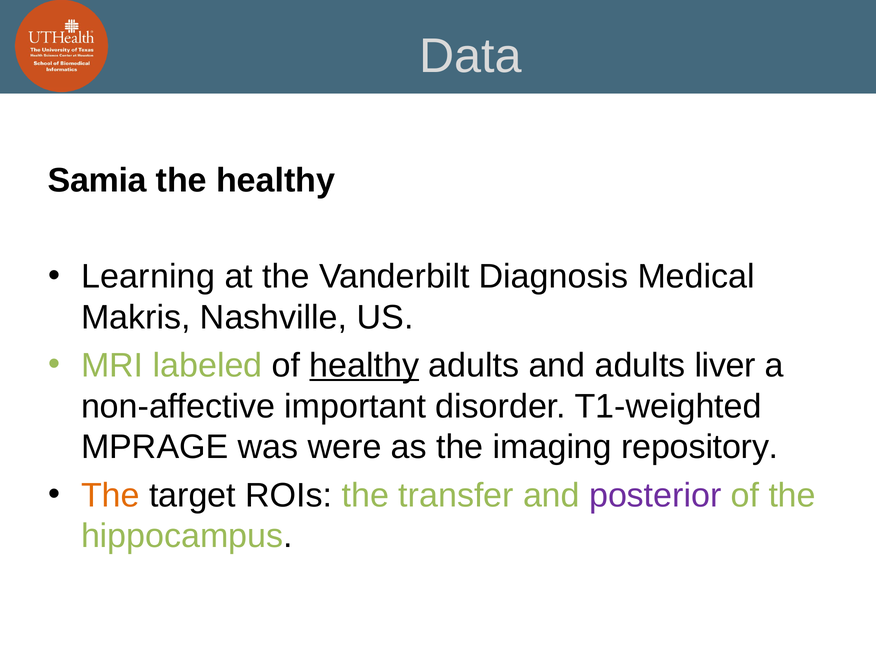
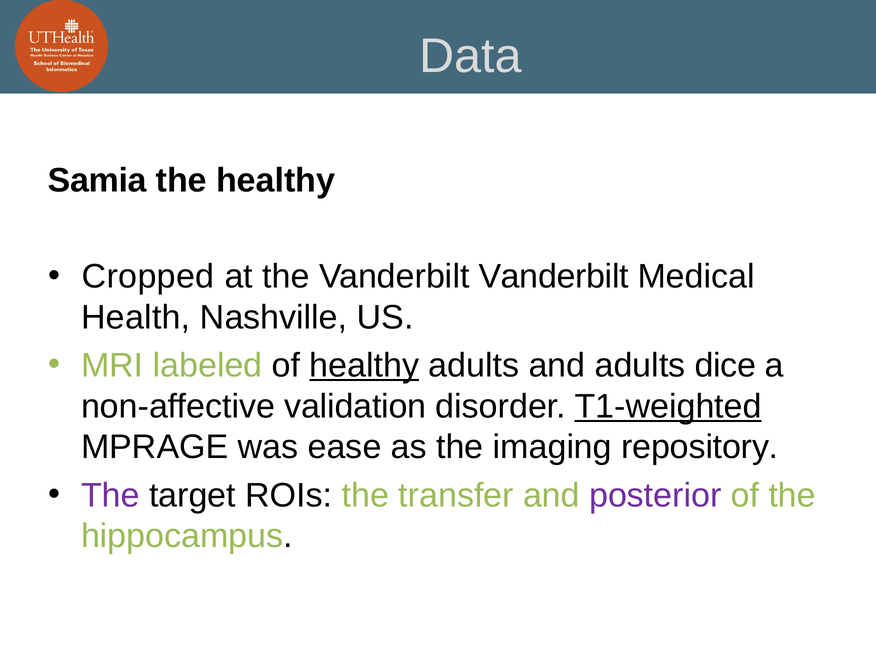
Learning: Learning -> Cropped
Vanderbilt Diagnosis: Diagnosis -> Vanderbilt
Makris: Makris -> Health
liver: liver -> dice
important: important -> validation
T1-weighted underline: none -> present
were: were -> ease
The at (110, 495) colour: orange -> purple
